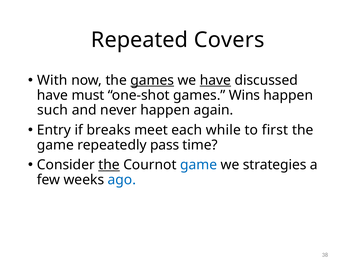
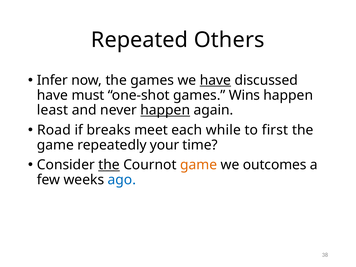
Covers: Covers -> Others
With: With -> Infer
games at (152, 80) underline: present -> none
such: such -> least
happen at (165, 110) underline: none -> present
Entry: Entry -> Road
pass: pass -> your
game at (199, 165) colour: blue -> orange
strategies: strategies -> outcomes
